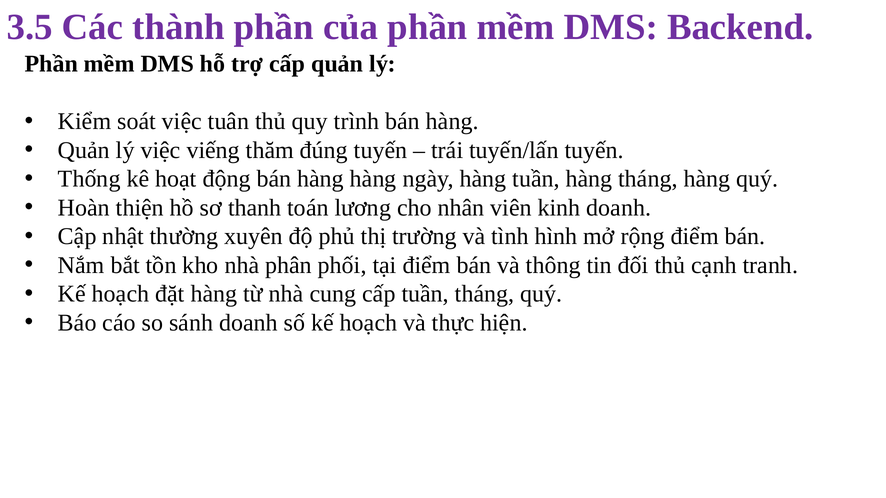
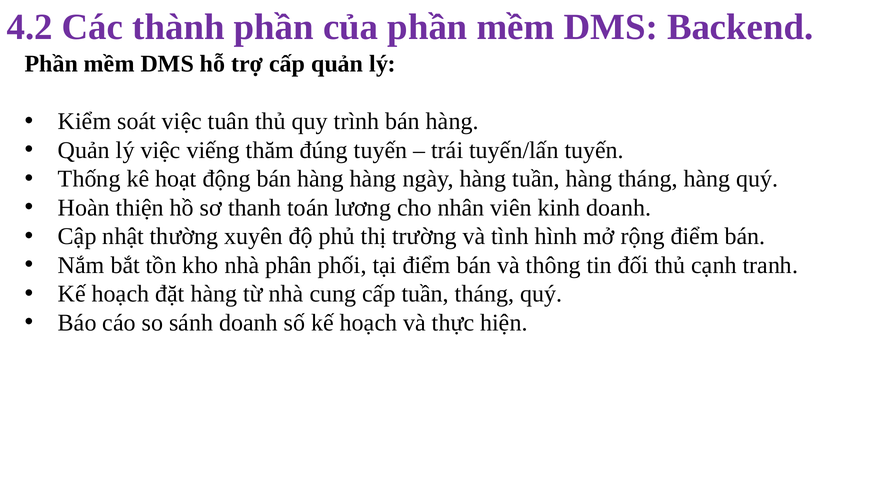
3.5: 3.5 -> 4.2
